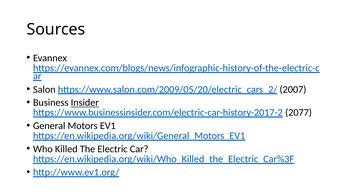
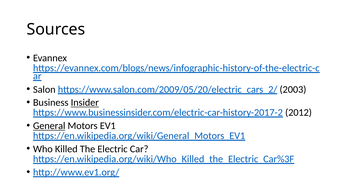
2007: 2007 -> 2003
2077: 2077 -> 2012
General underline: none -> present
